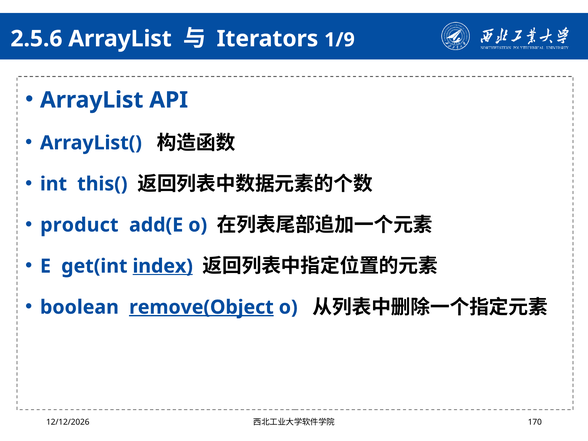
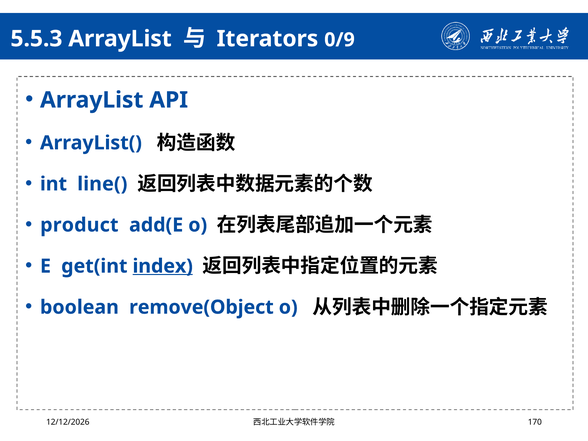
2.5.6: 2.5.6 -> 5.5.3
1/9: 1/9 -> 0/9
this(: this( -> line(
remove(Object underline: present -> none
